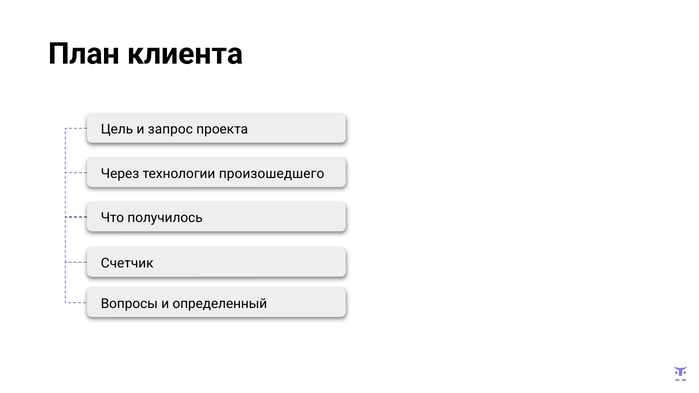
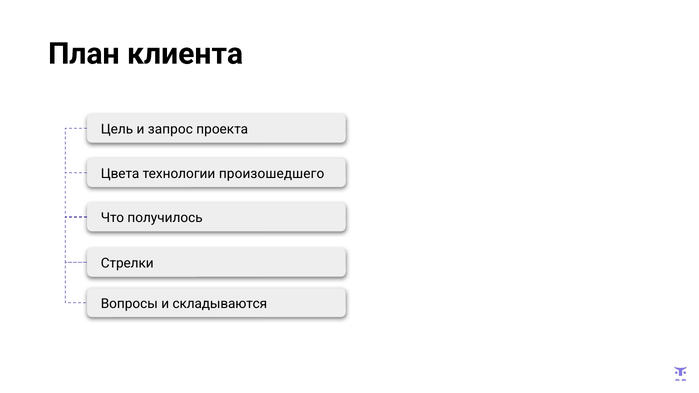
Через: Через -> Цвета
Счетчик: Счетчик -> Стрелки
определенный: определенный -> складываются
